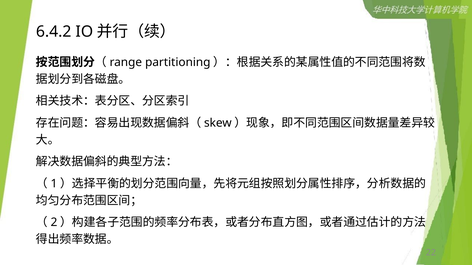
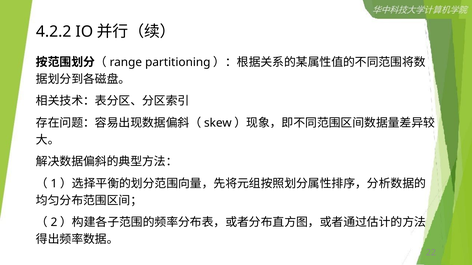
6.4.2: 6.4.2 -> 4.2.2
